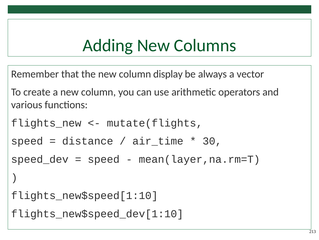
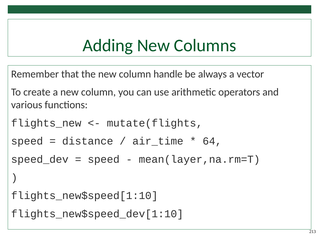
display: display -> handle
30: 30 -> 64
